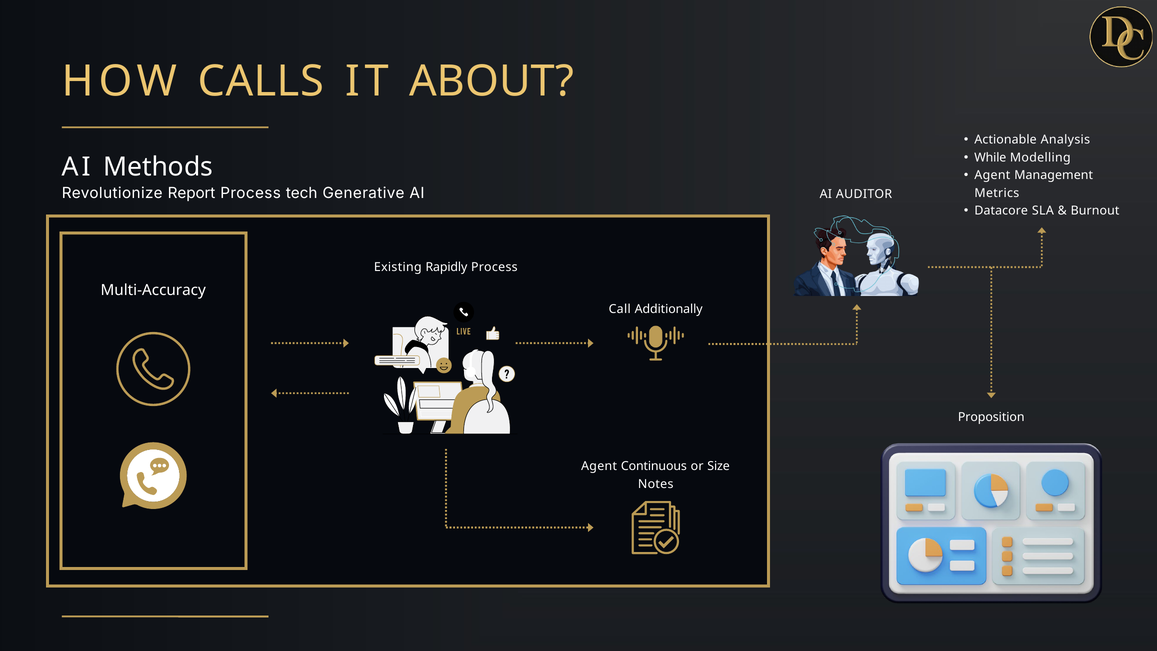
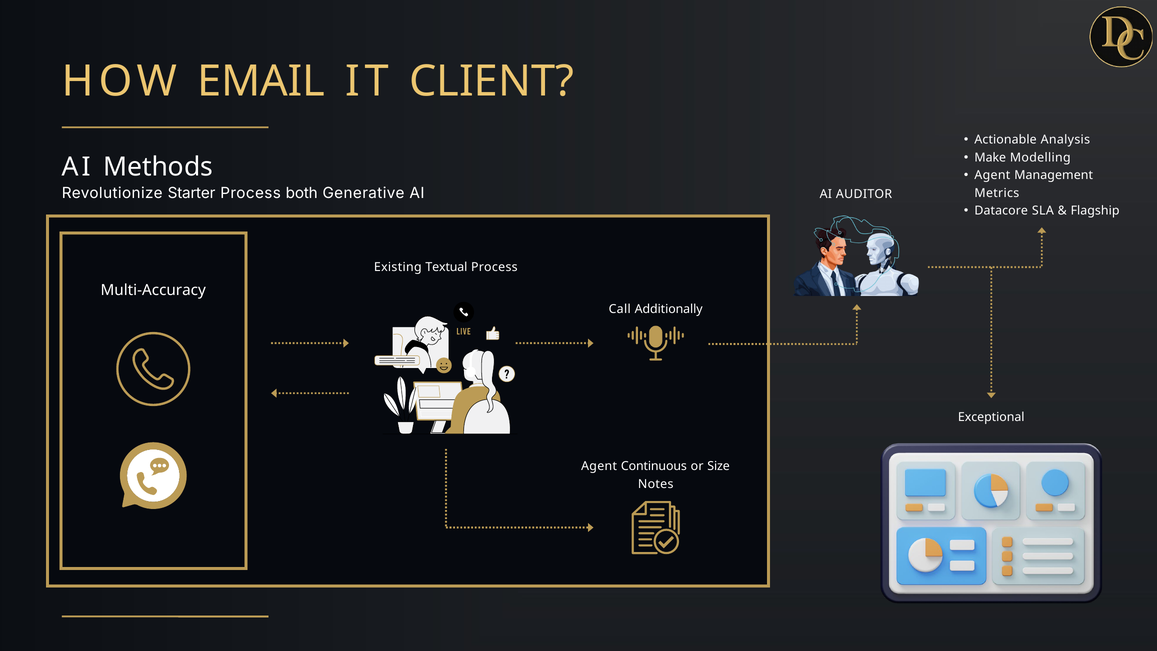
CALLS: CALLS -> EMAIL
ABOUT: ABOUT -> CLIENT
While: While -> Make
Report: Report -> Starter
tech: tech -> both
Burnout: Burnout -> Flagship
Rapidly: Rapidly -> Textual
Proposition: Proposition -> Exceptional
